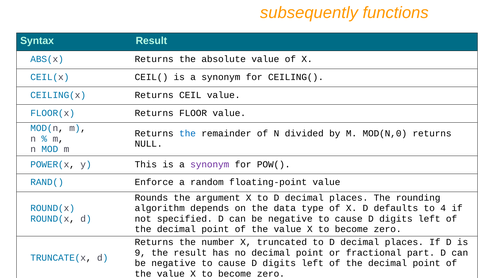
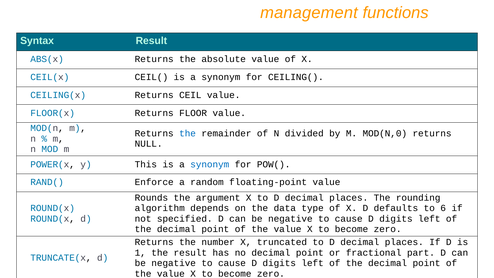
subsequently: subsequently -> management
synonym at (210, 164) colour: purple -> blue
4: 4 -> 6
9: 9 -> 1
